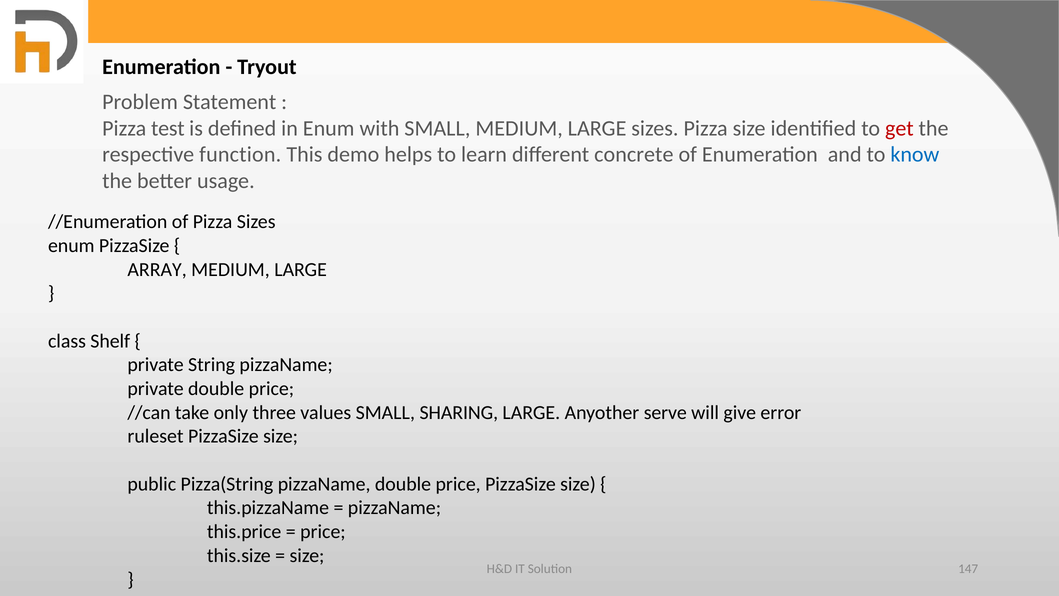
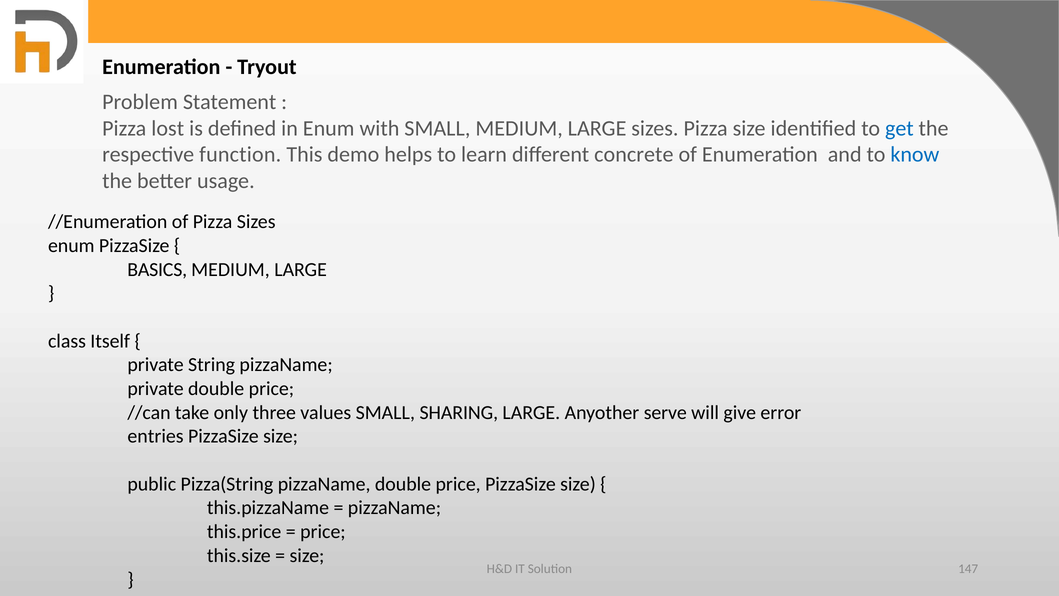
test: test -> lost
get colour: red -> blue
ARRAY: ARRAY -> BASICS
Shelf: Shelf -> Itself
ruleset: ruleset -> entries
